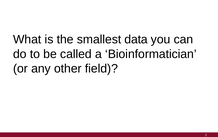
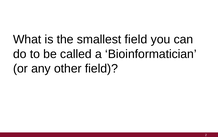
smallest data: data -> field
